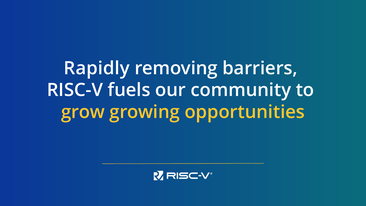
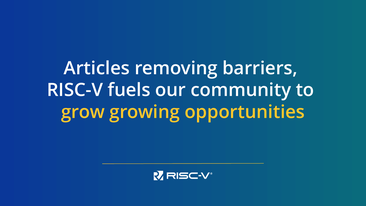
Rapidly: Rapidly -> Articles
